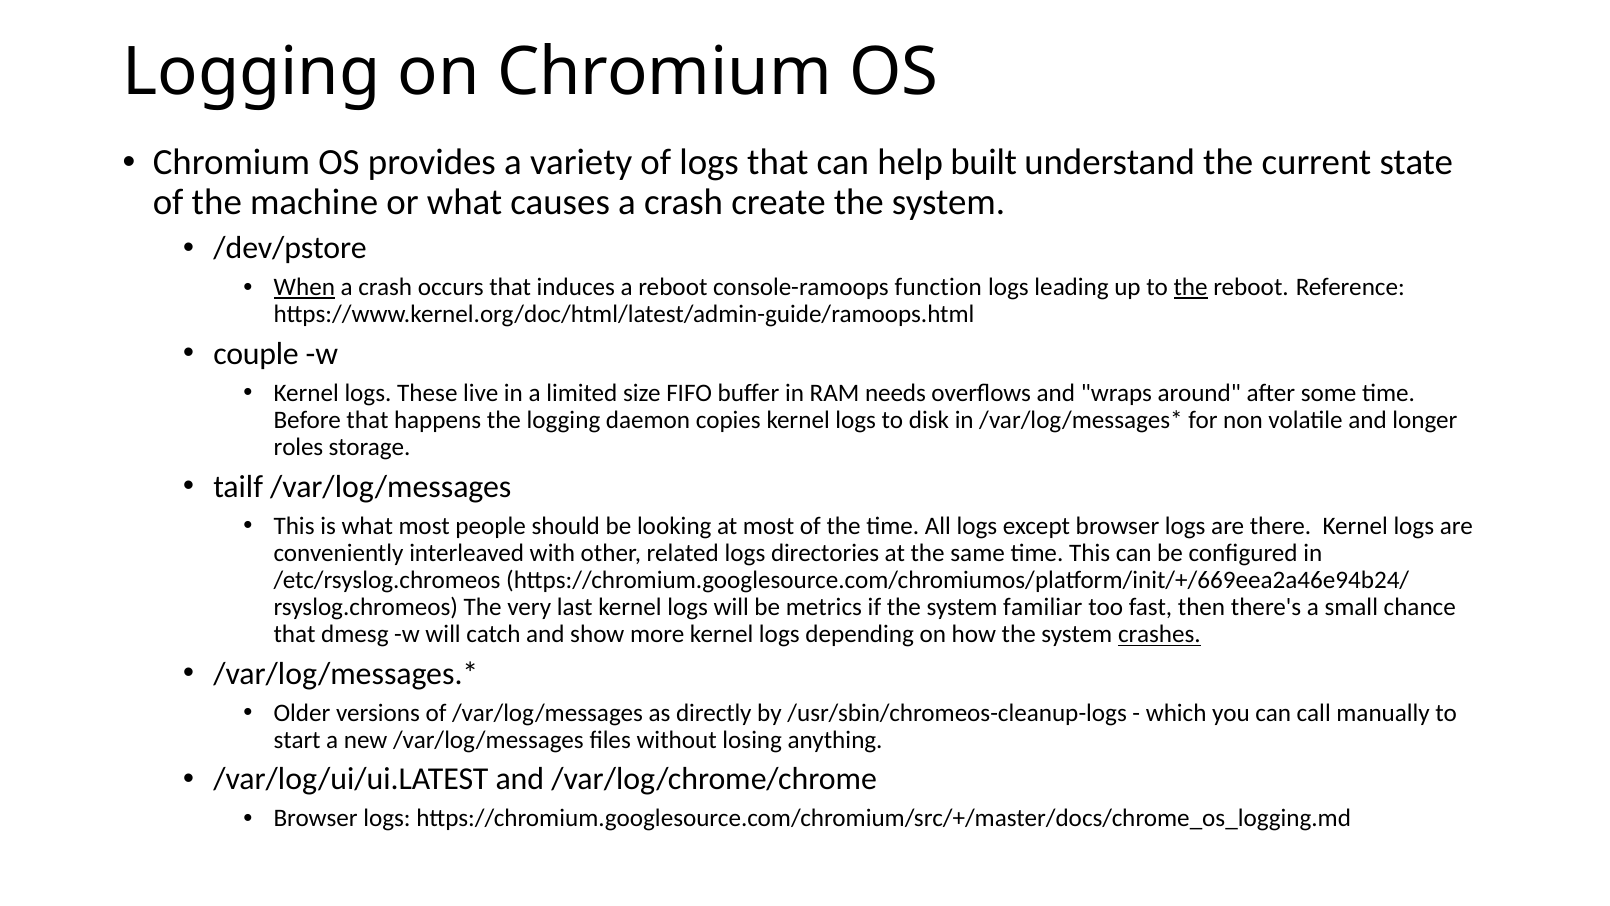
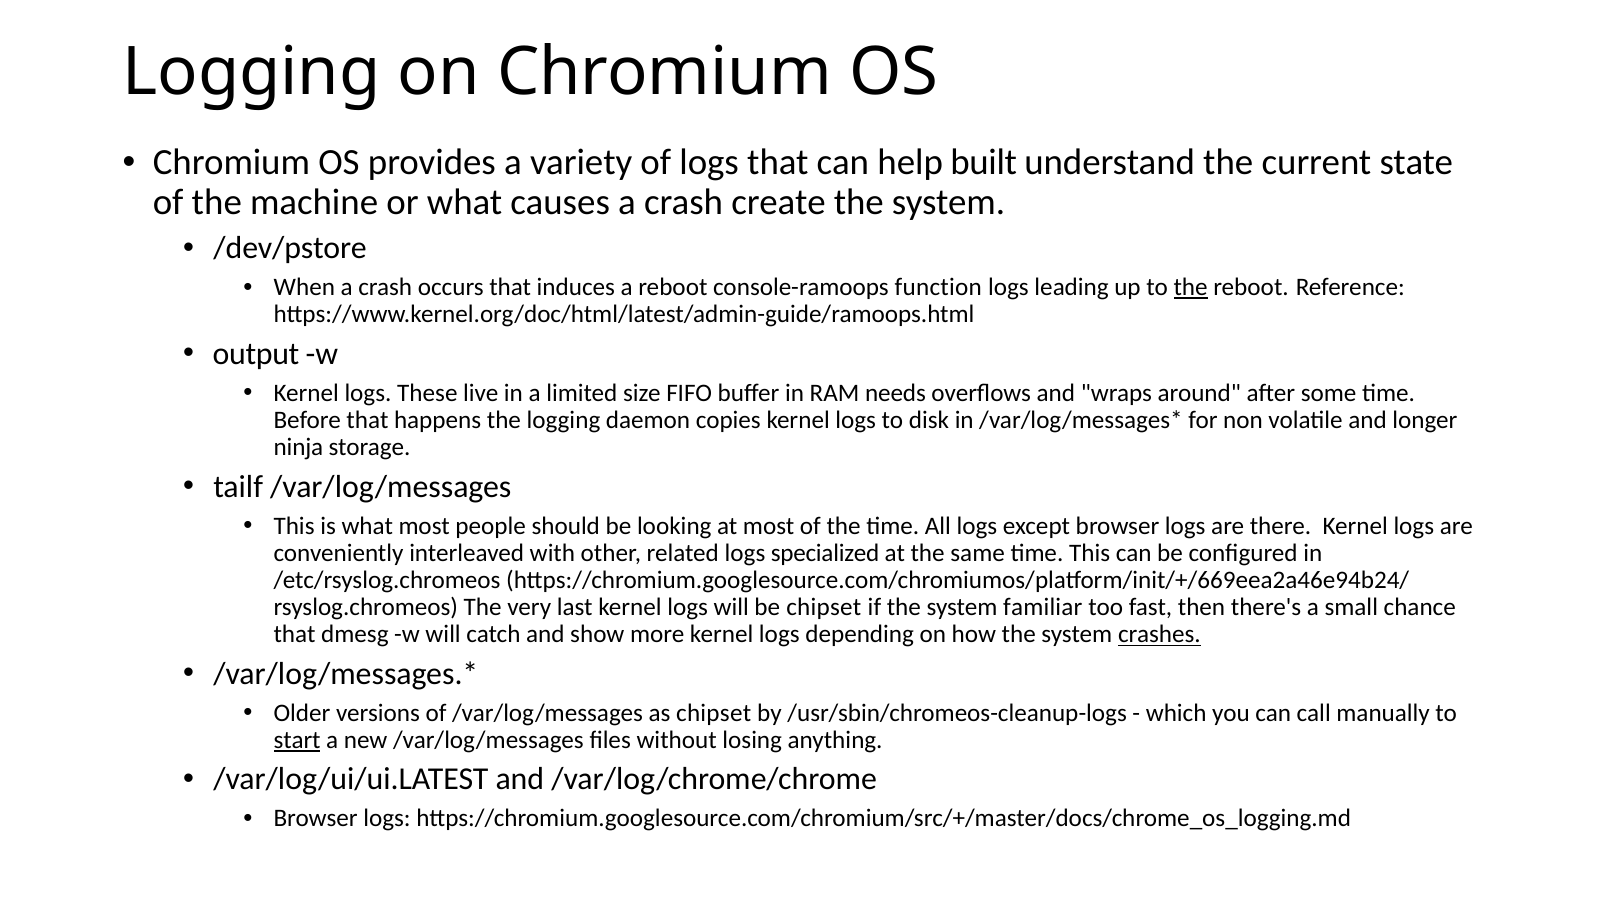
When underline: present -> none
couple: couple -> output
roles: roles -> ninja
directories: directories -> specialized
be metrics: metrics -> chipset
as directly: directly -> chipset
start underline: none -> present
